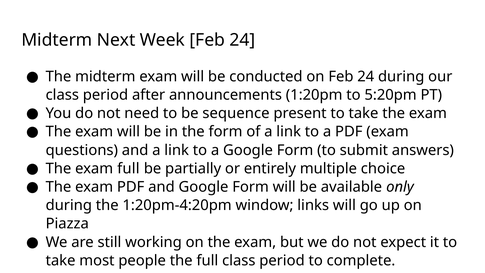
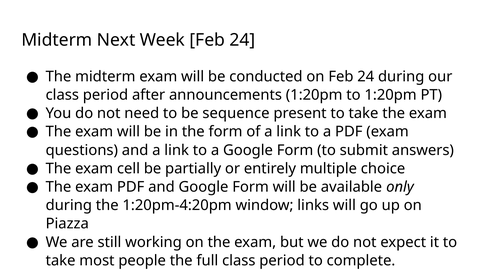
to 5:20pm: 5:20pm -> 1:20pm
exam full: full -> cell
